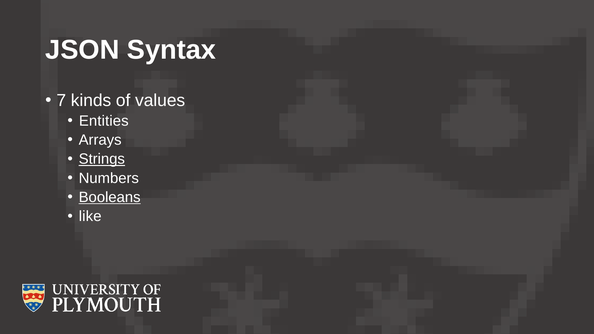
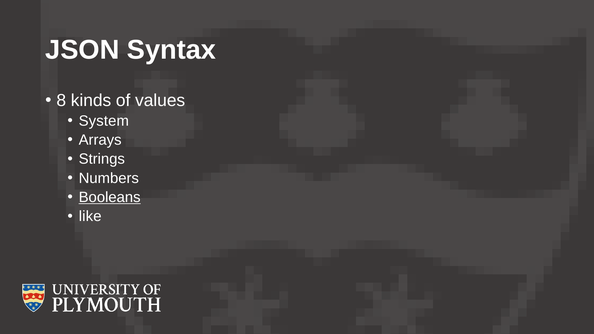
7: 7 -> 8
Entities: Entities -> System
Strings underline: present -> none
